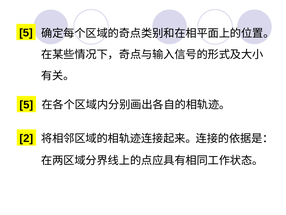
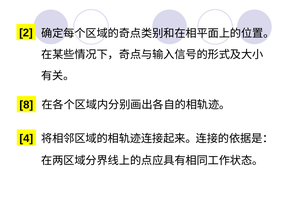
5 at (26, 33): 5 -> 2
5 at (26, 105): 5 -> 8
2: 2 -> 4
